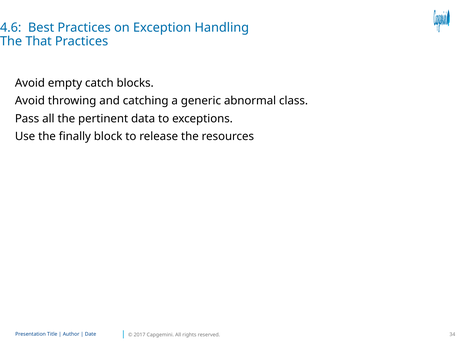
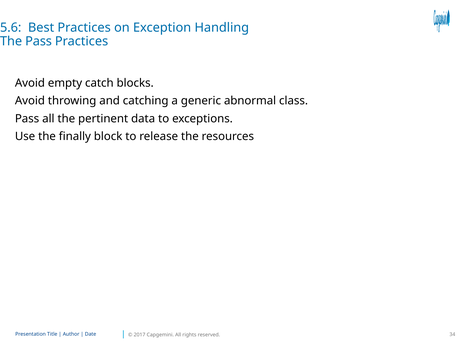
4.6: 4.6 -> 5.6
The That: That -> Pass
